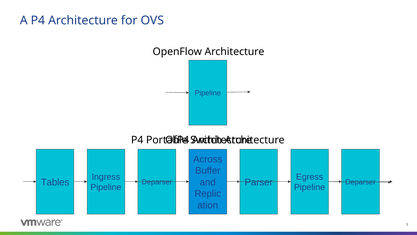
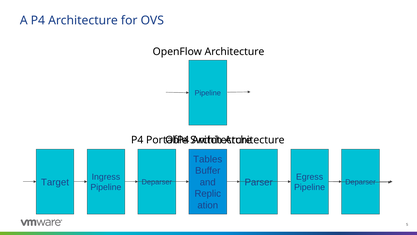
Across: Across -> Tables
Tables: Tables -> Target
